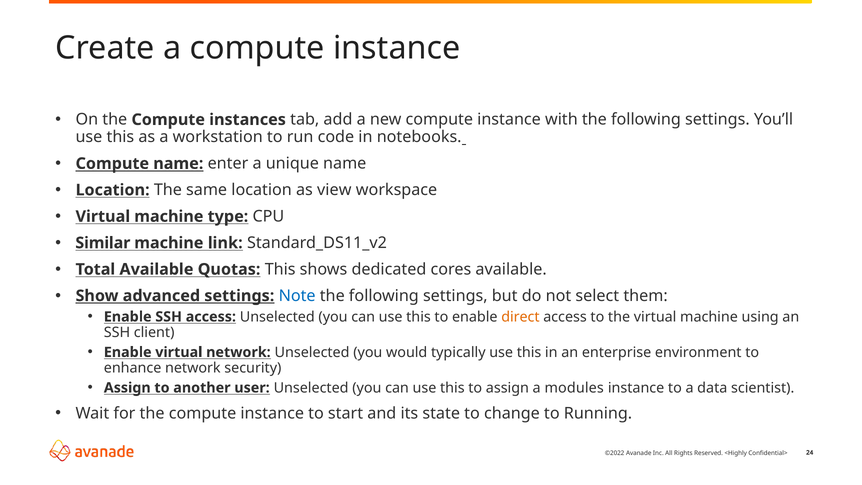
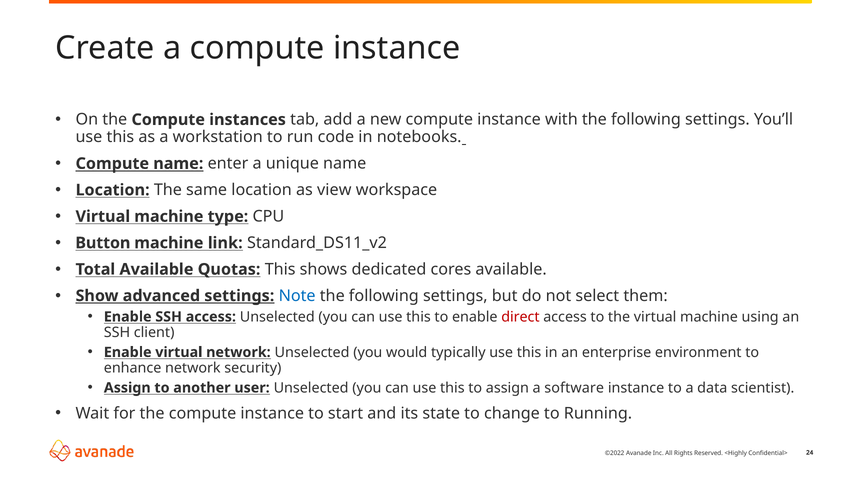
Similar: Similar -> Button
direct colour: orange -> red
modules: modules -> software
